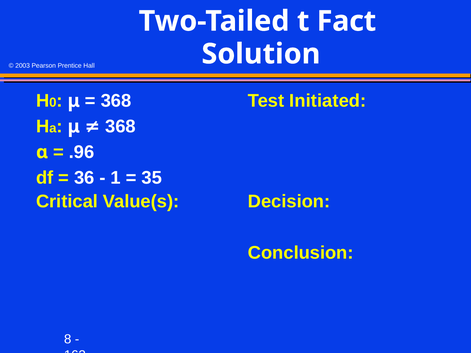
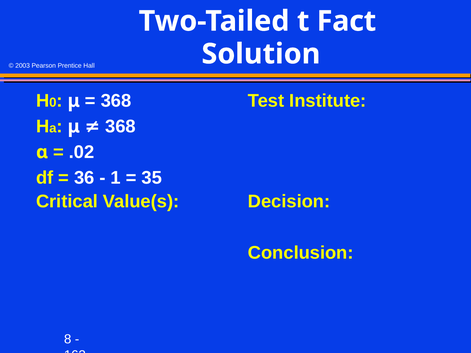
Initiated: Initiated -> Institute
.96: .96 -> .02
